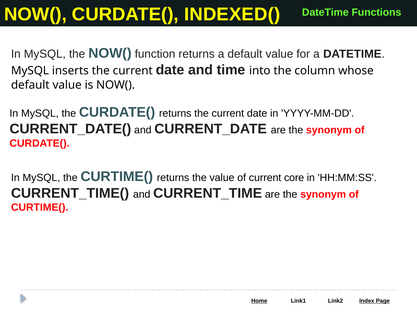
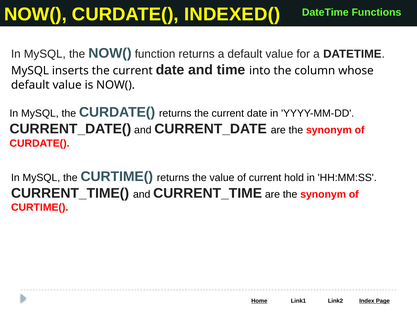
core: core -> hold
